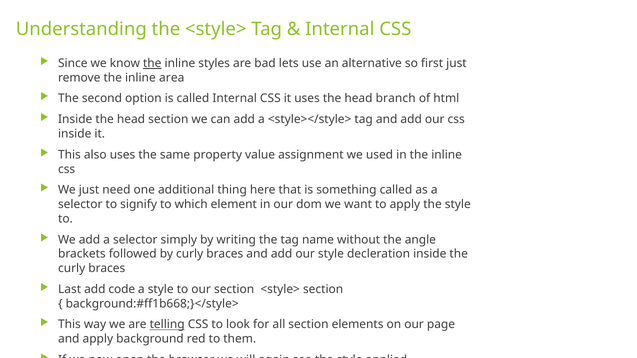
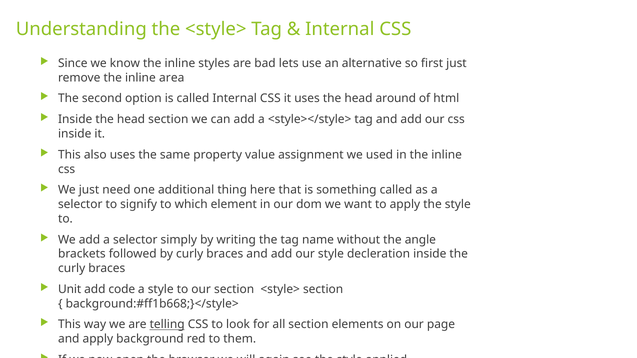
the at (152, 63) underline: present -> none
branch: branch -> around
Last: Last -> Unit
